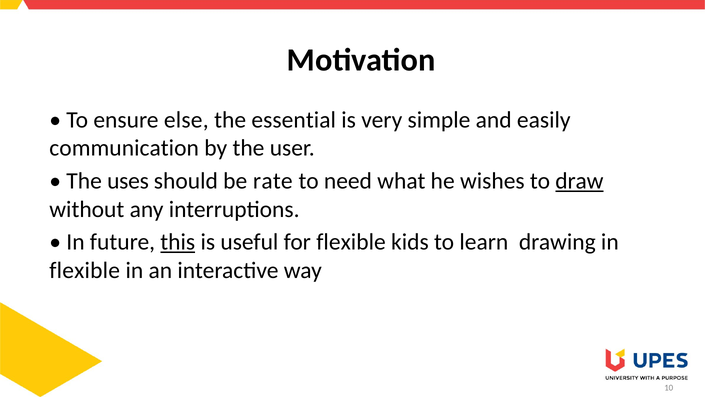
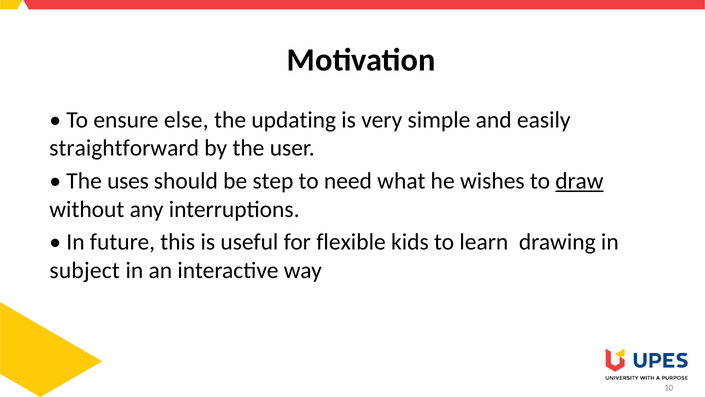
essential: essential -> updating
communication: communication -> straightforward
rate: rate -> step
this underline: present -> none
flexible at (85, 270): flexible -> subject
